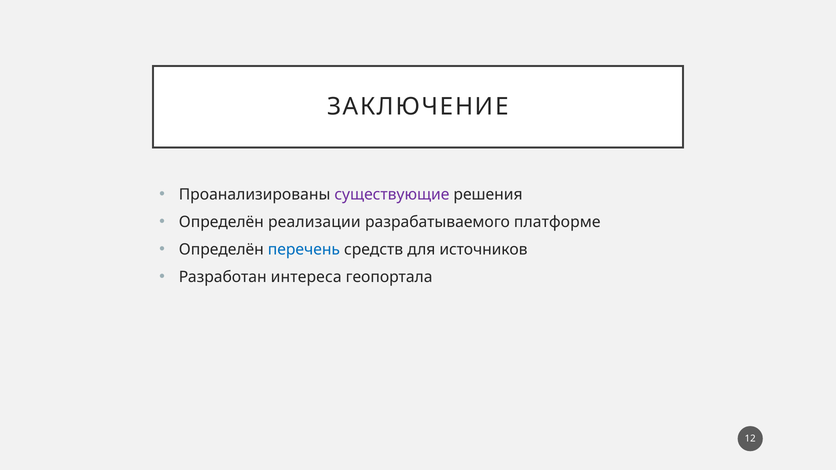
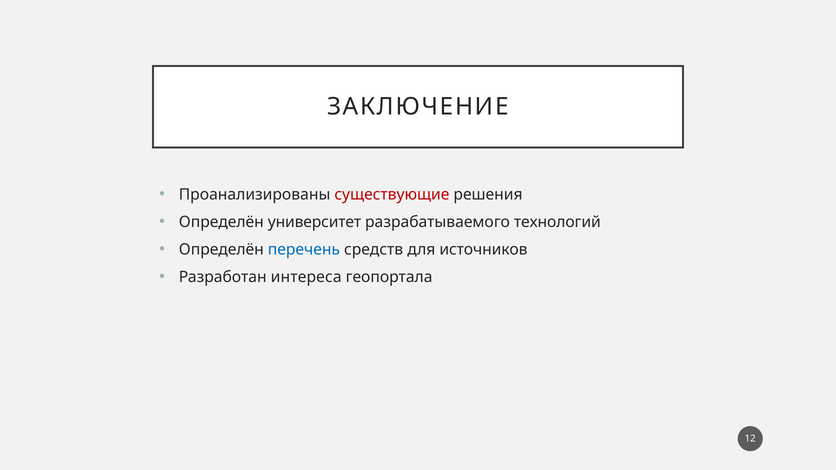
существующие colour: purple -> red
реализации: реализации -> университет
платформе: платформе -> технологий
